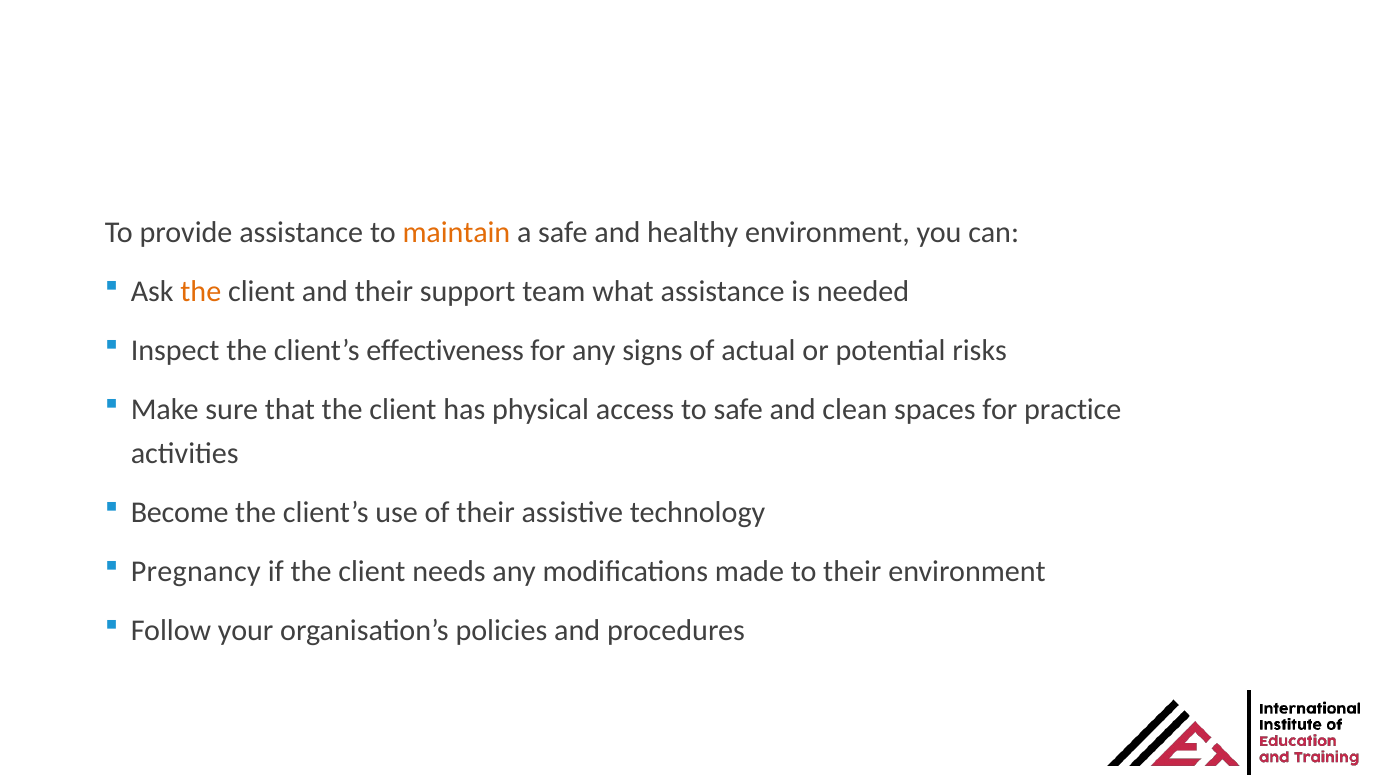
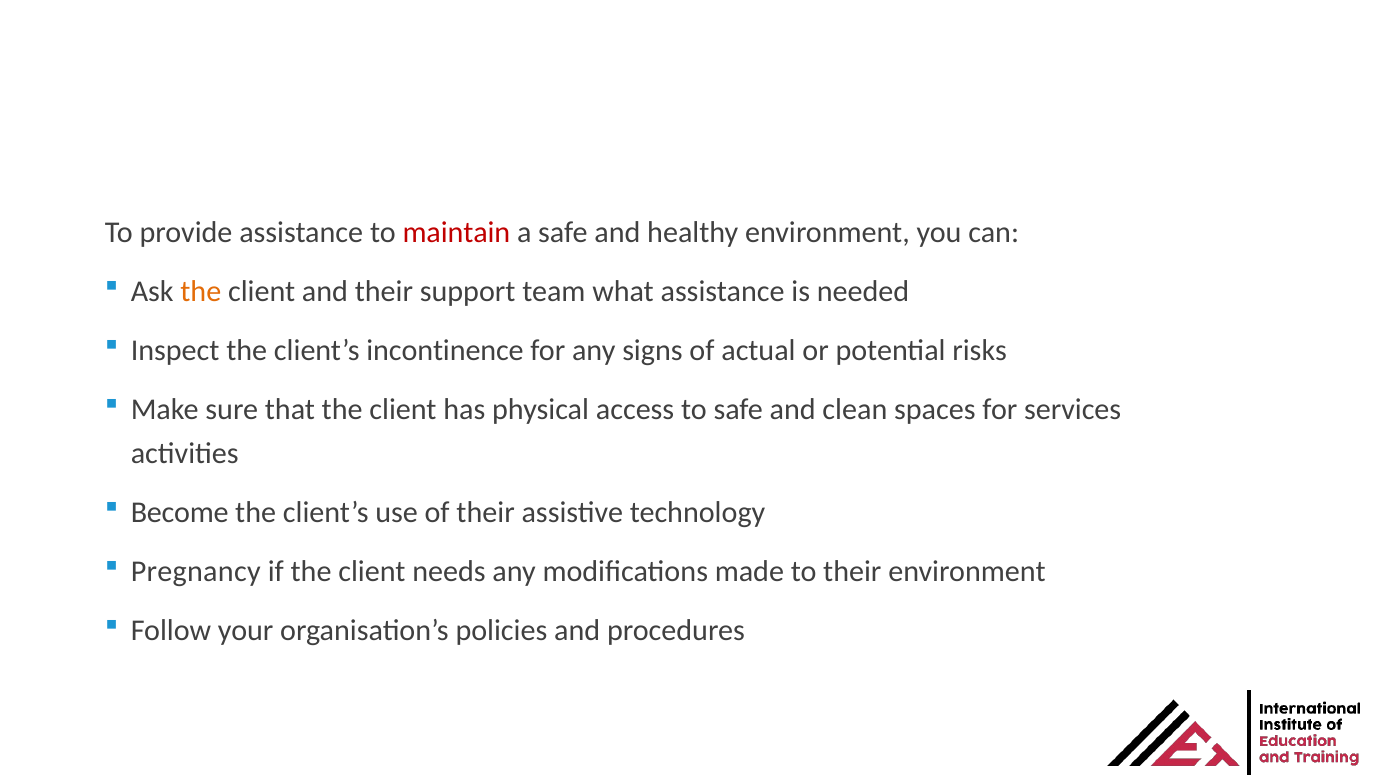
maintain colour: orange -> red
effectiveness: effectiveness -> incontinence
practice: practice -> services
